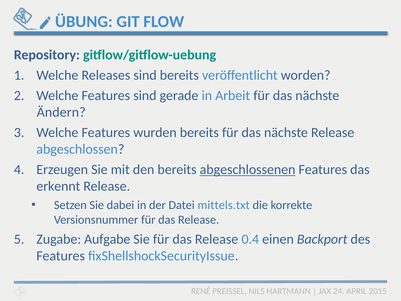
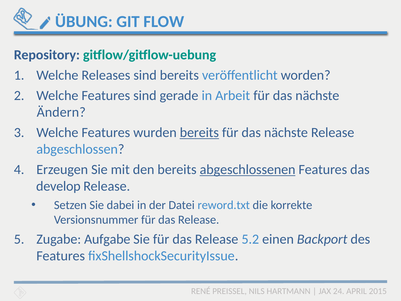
bereits at (199, 133) underline: none -> present
erkennt: erkennt -> develop
mittels.txt: mittels.txt -> reword.txt
0.4: 0.4 -> 5.2
